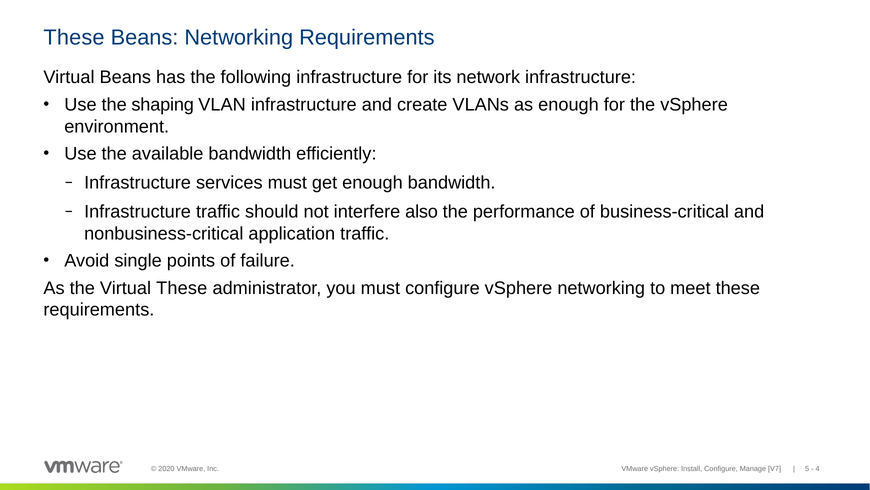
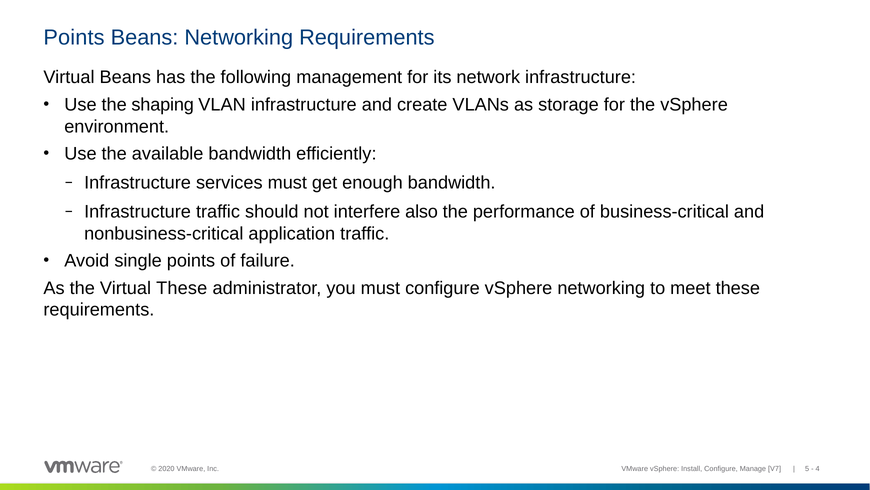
These at (74, 38): These -> Points
following infrastructure: infrastructure -> management
as enough: enough -> storage
